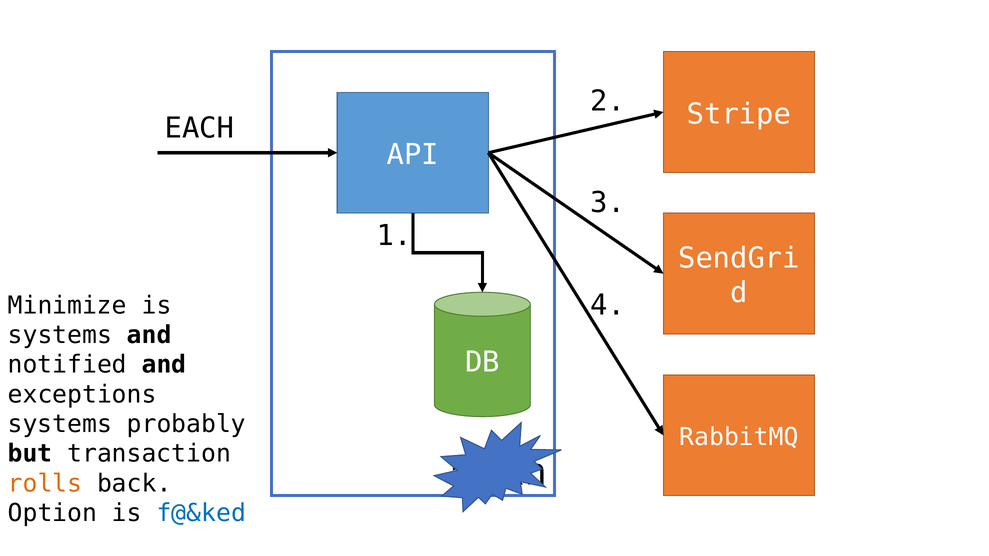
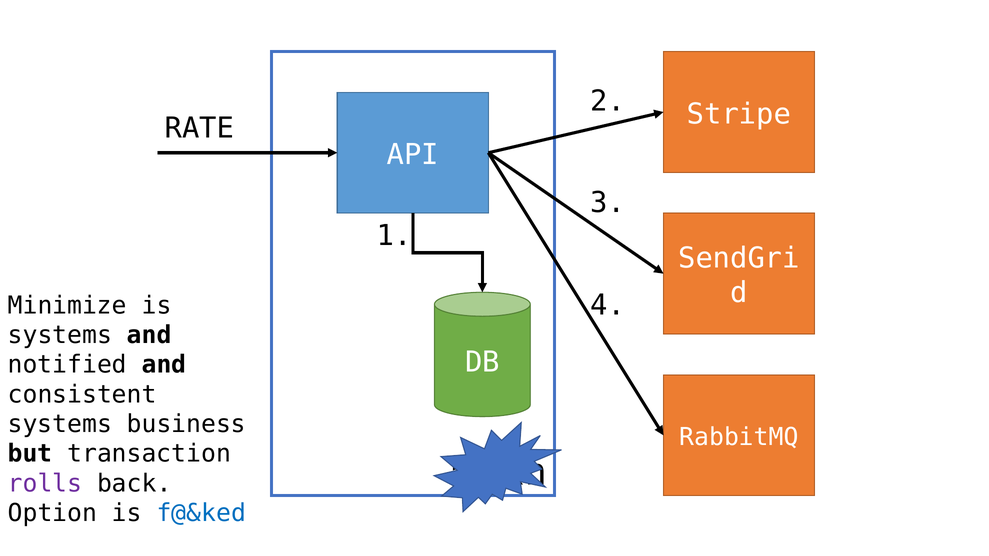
EACH: EACH -> RATE
exceptions: exceptions -> consistent
probably: probably -> business
rolls colour: orange -> purple
